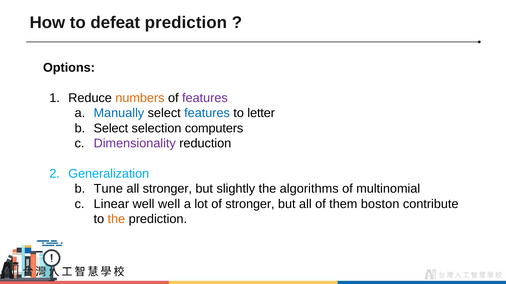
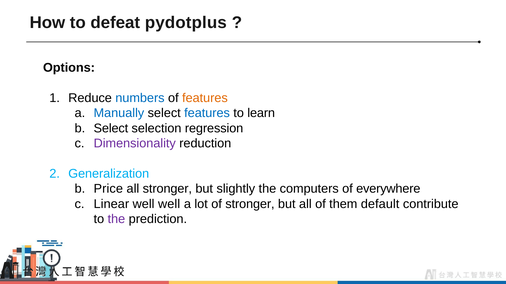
defeat prediction: prediction -> pydotplus
numbers colour: orange -> blue
features at (205, 98) colour: purple -> orange
letter: letter -> learn
computers: computers -> regression
Tune: Tune -> Price
algorithms: algorithms -> computers
multinomial: multinomial -> everywhere
boston: boston -> default
the at (116, 220) colour: orange -> purple
